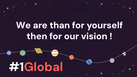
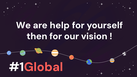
than: than -> help
